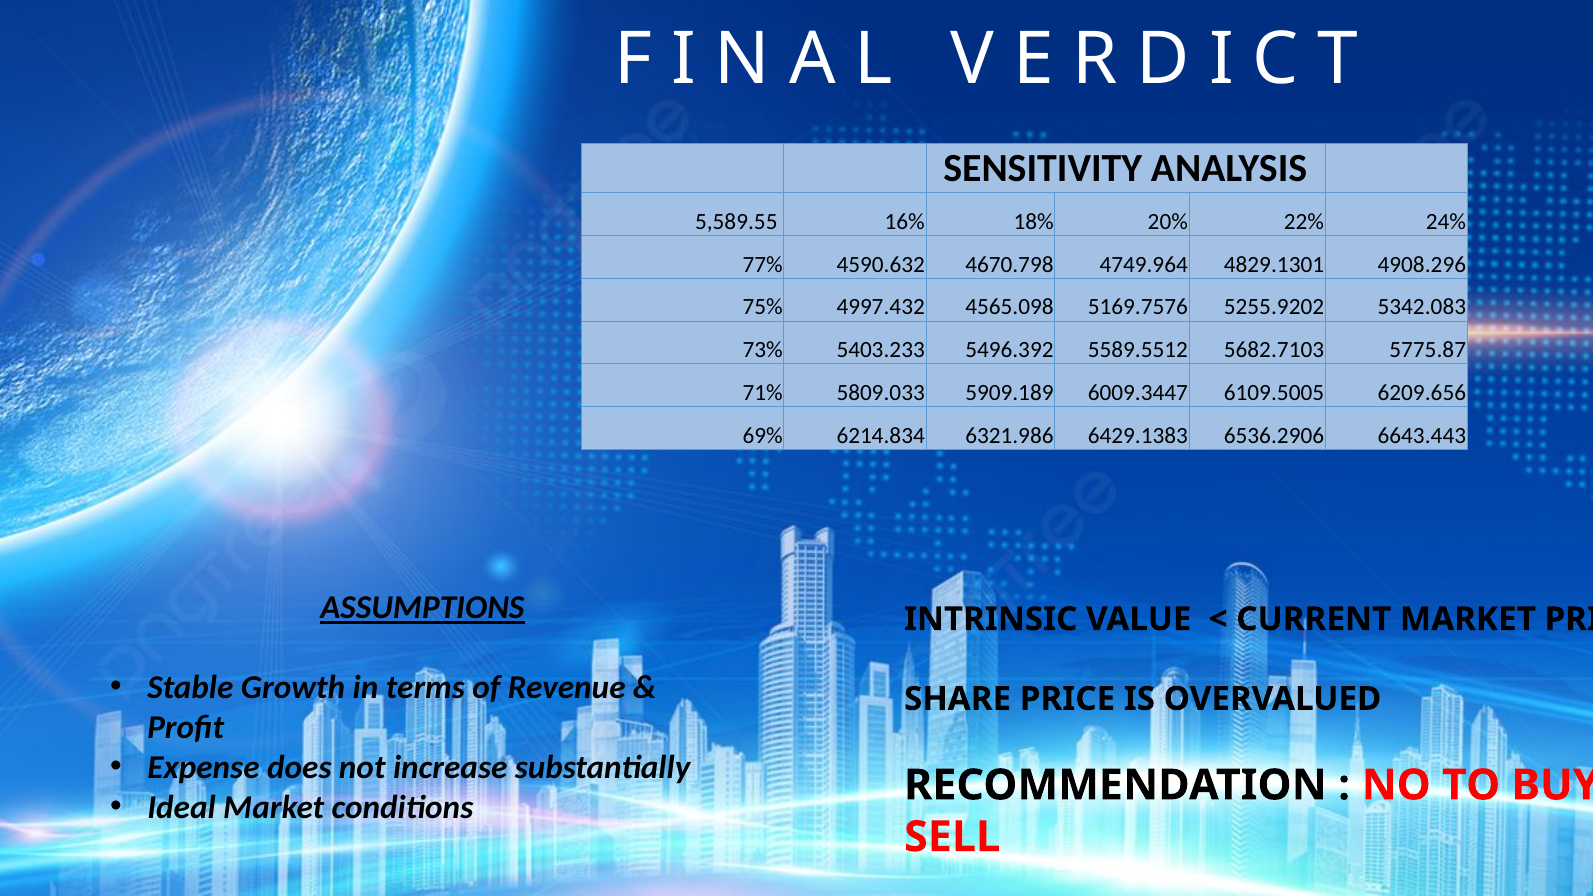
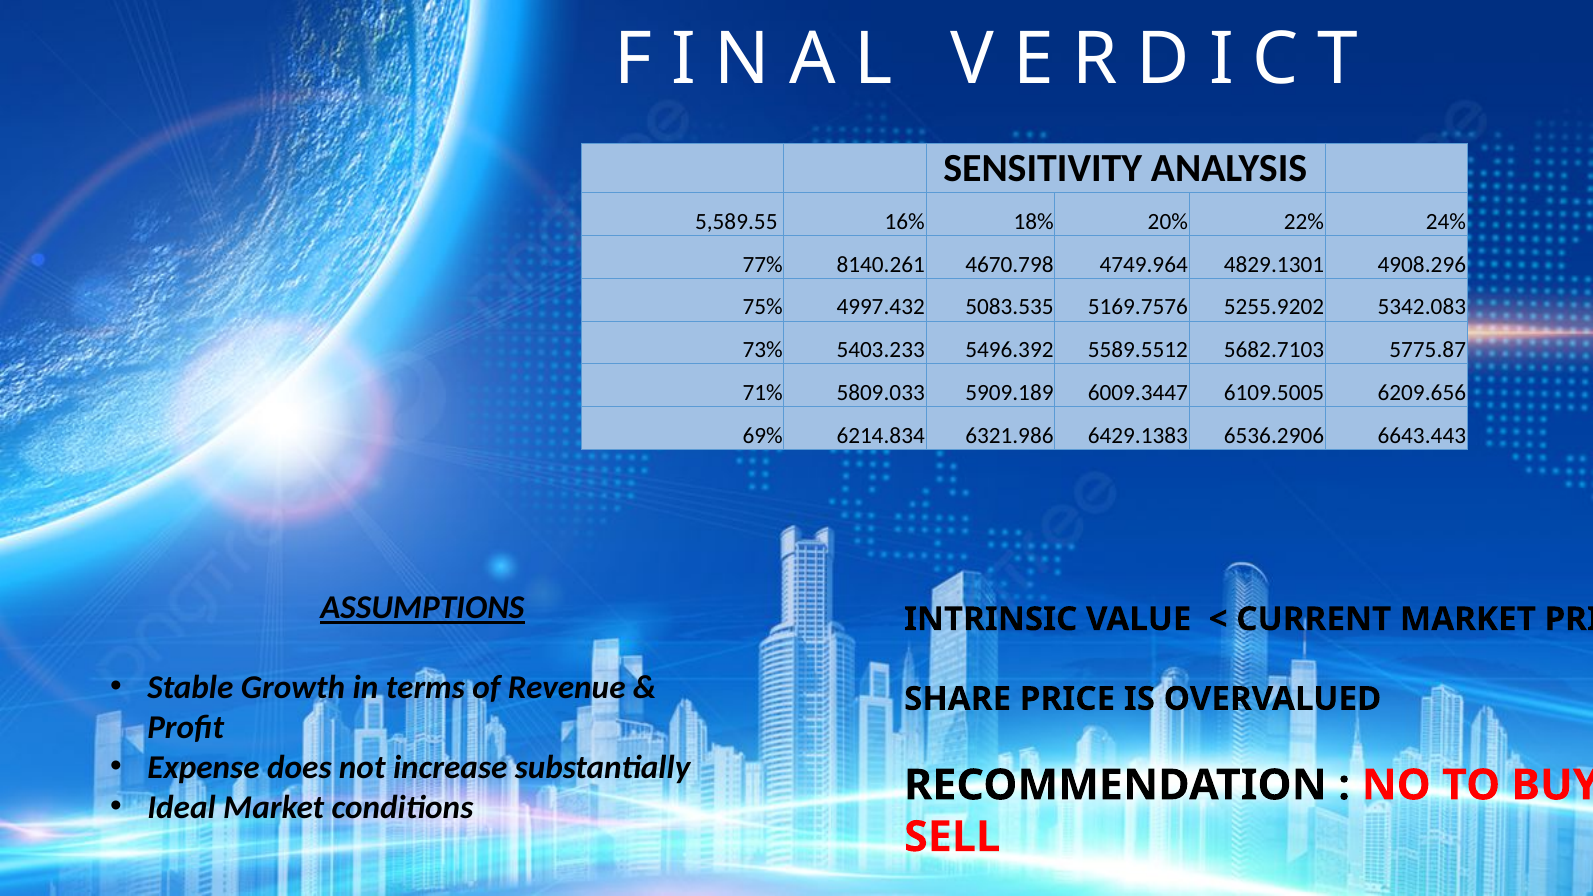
4590.632: 4590.632 -> 8140.261
4565.098: 4565.098 -> 5083.535
